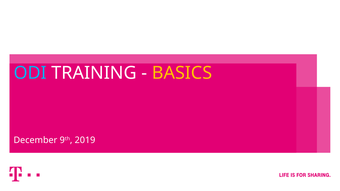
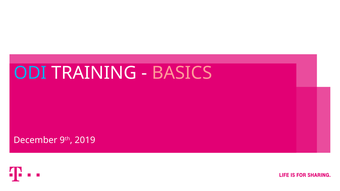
BASICS colour: yellow -> pink
